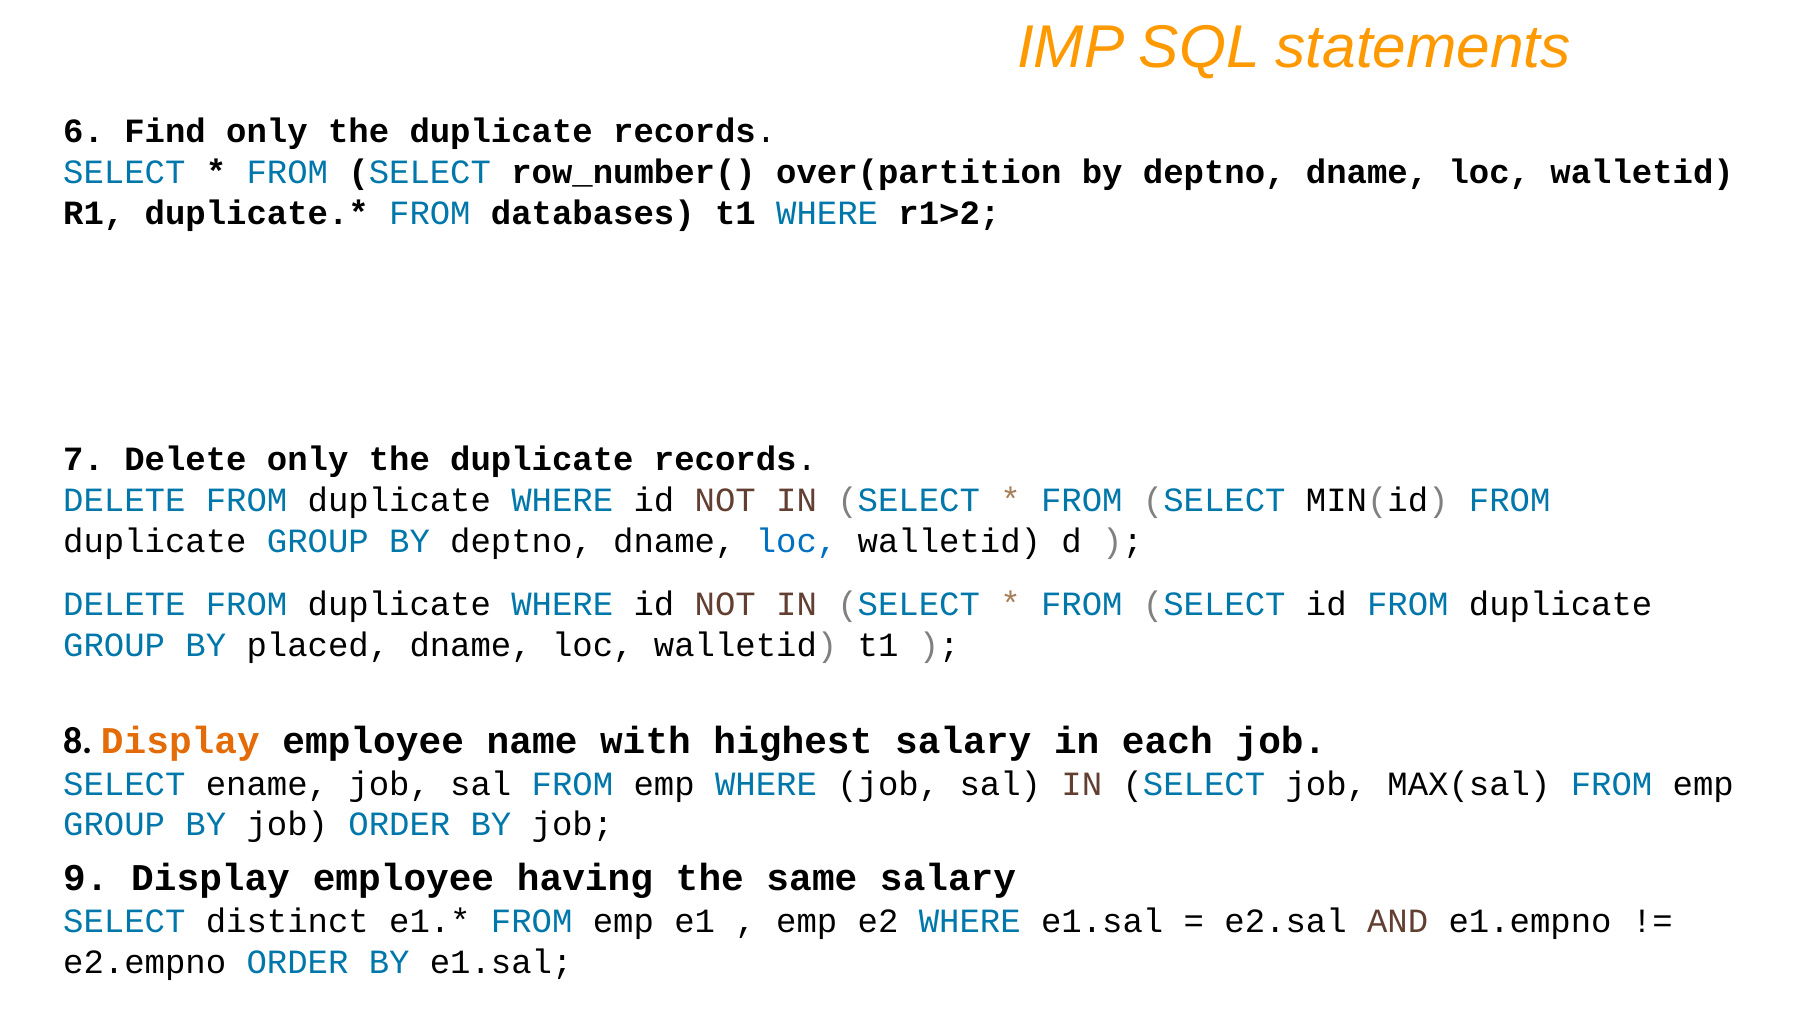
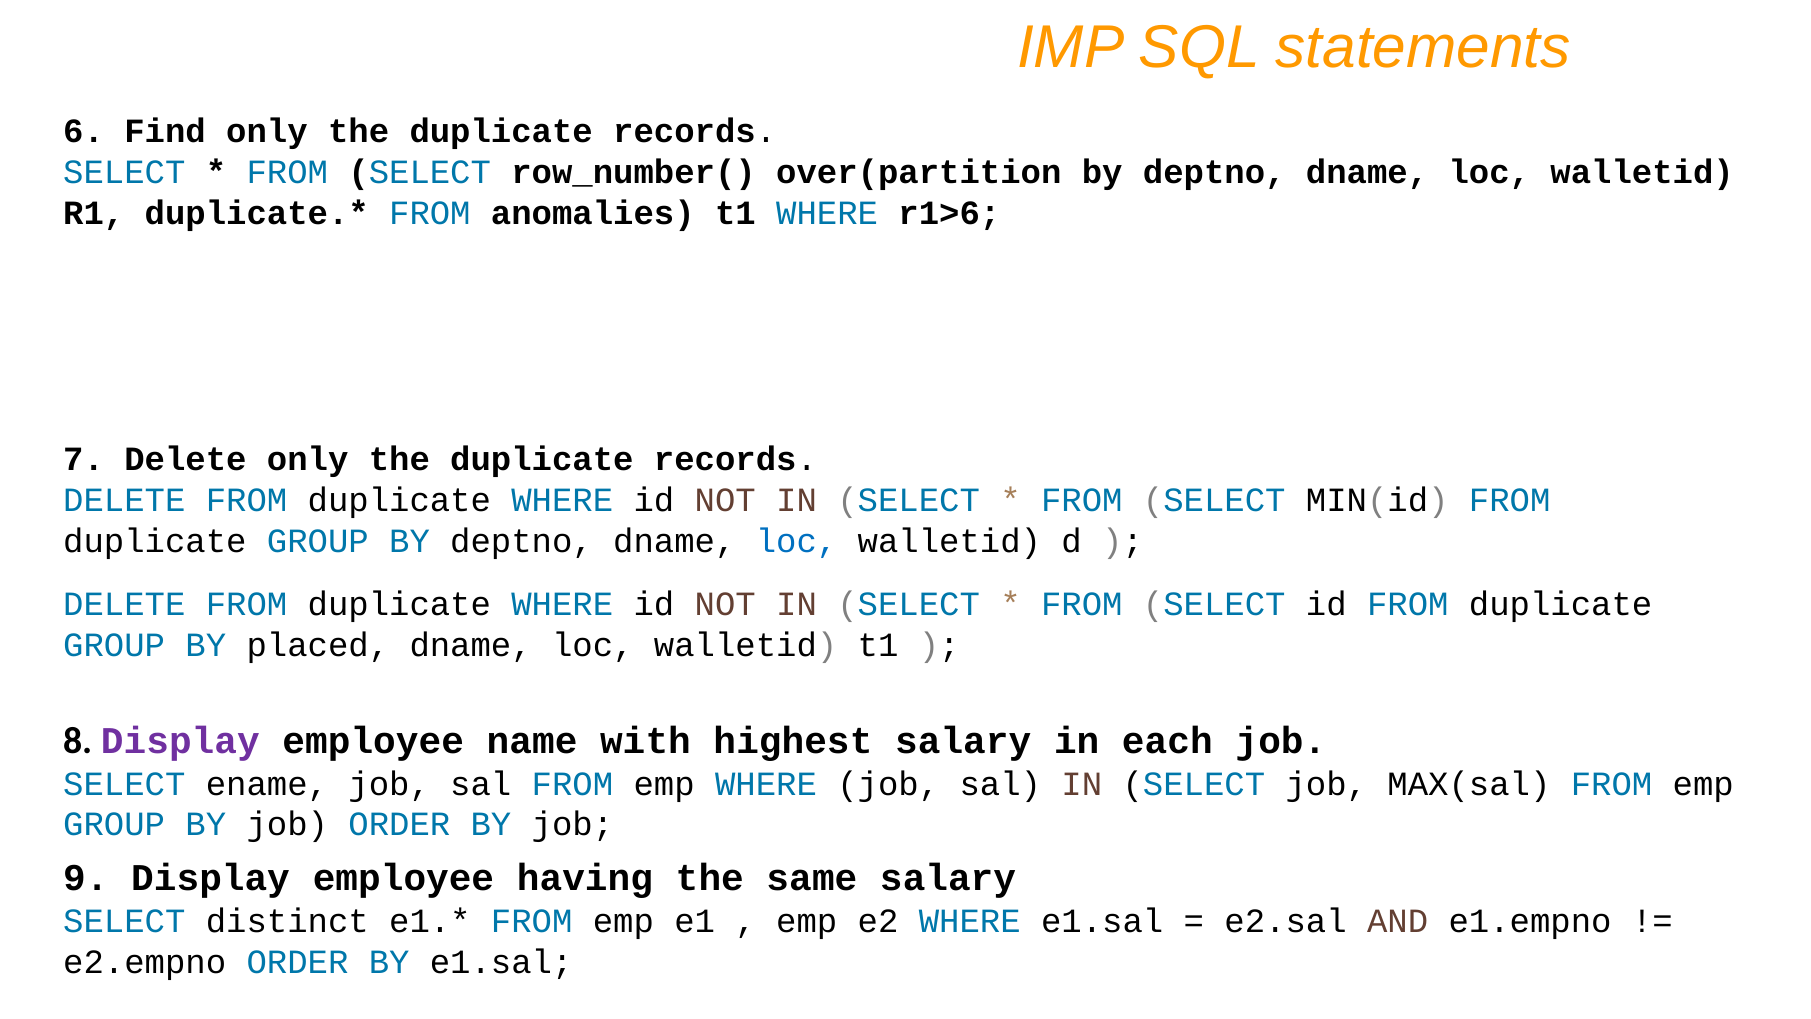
databases: databases -> anomalies
r1>2: r1>2 -> r1>6
Display at (180, 741) colour: orange -> purple
